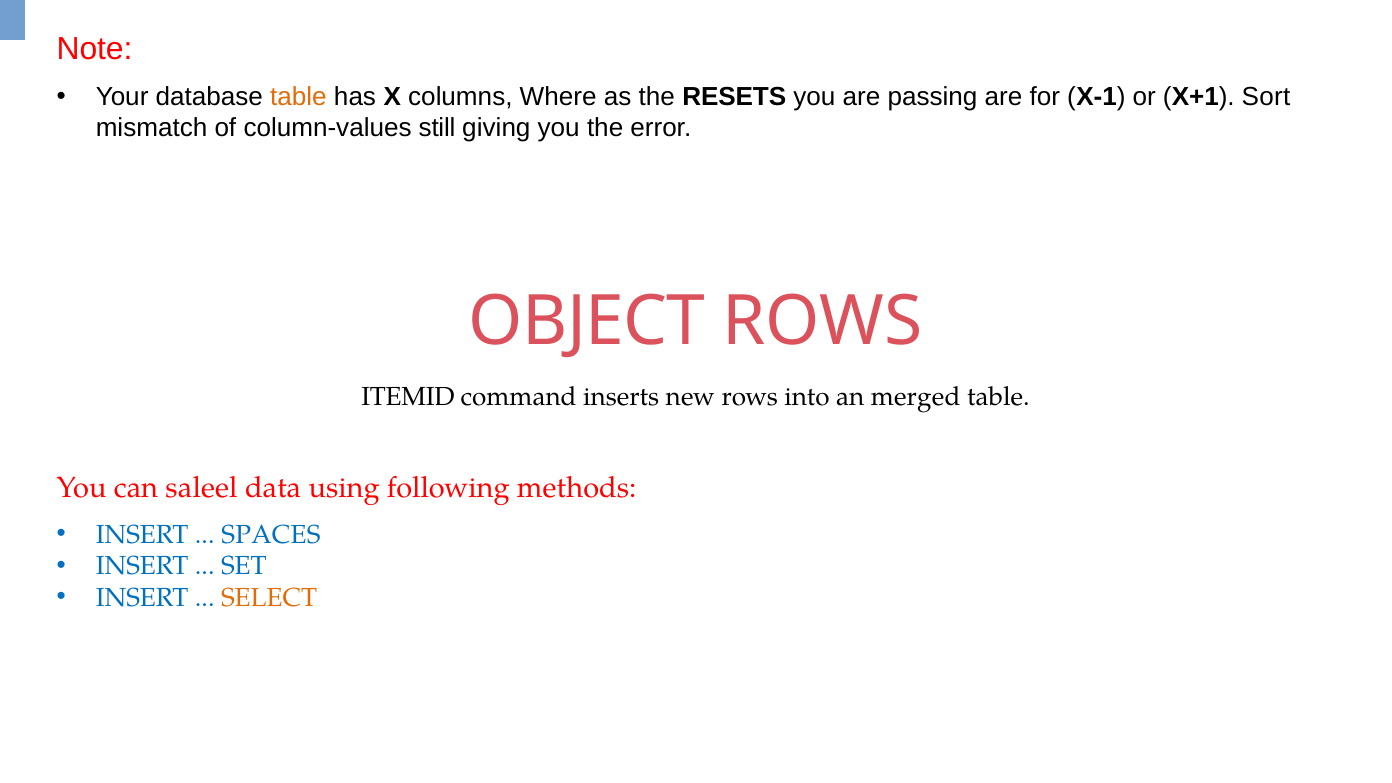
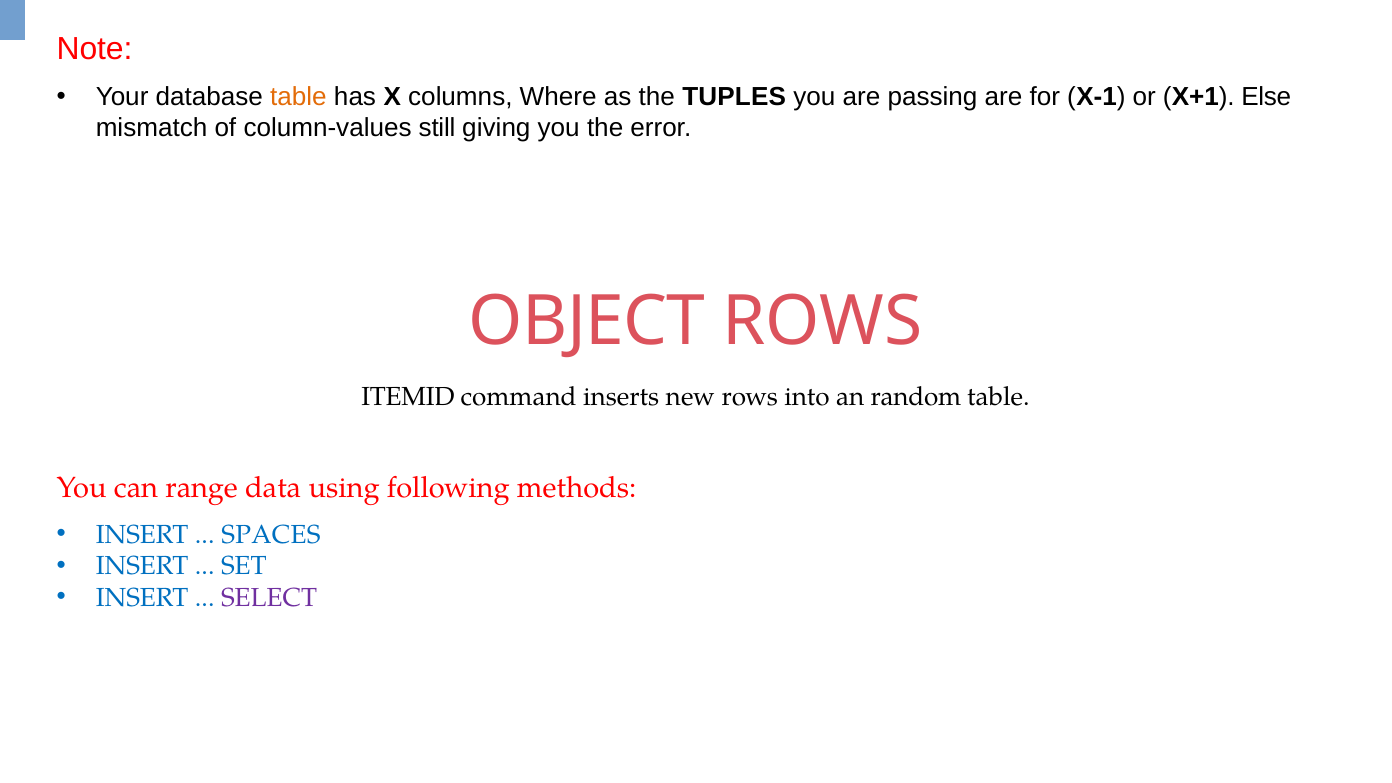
RESETS: RESETS -> TUPLES
Sort: Sort -> Else
merged: merged -> random
saleel: saleel -> range
SELECT colour: orange -> purple
